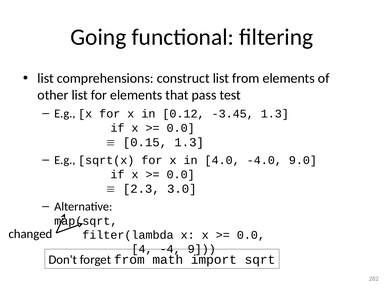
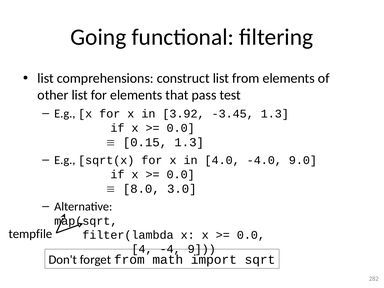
0.12: 0.12 -> 3.92
2.3: 2.3 -> 8.0
changed: changed -> tempfile
